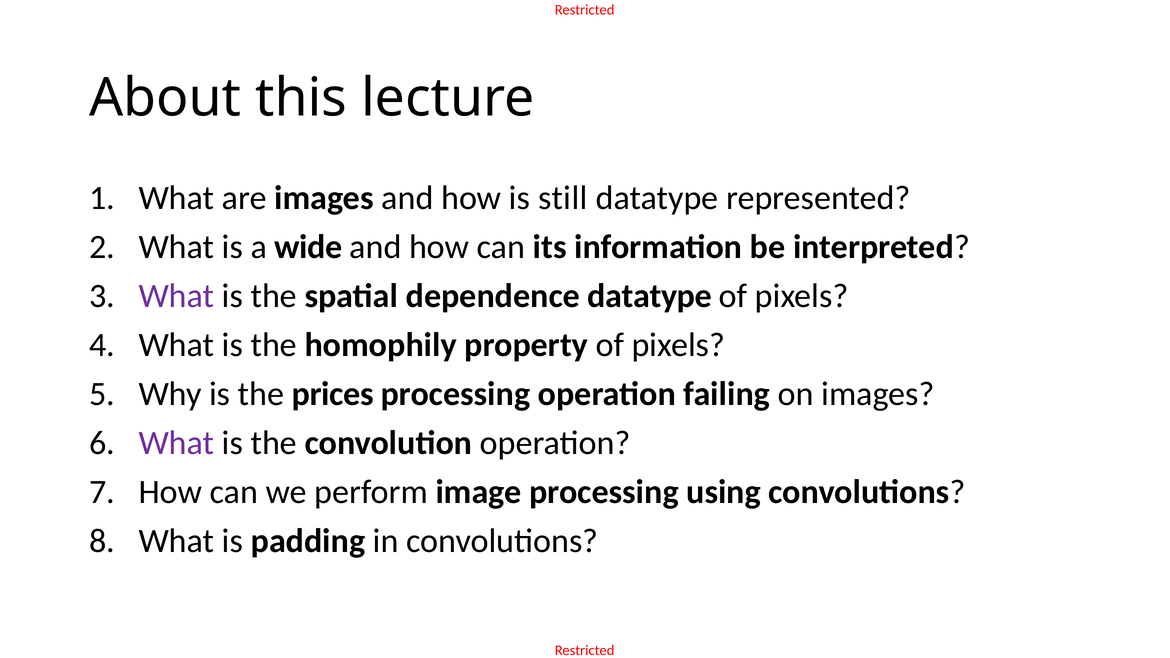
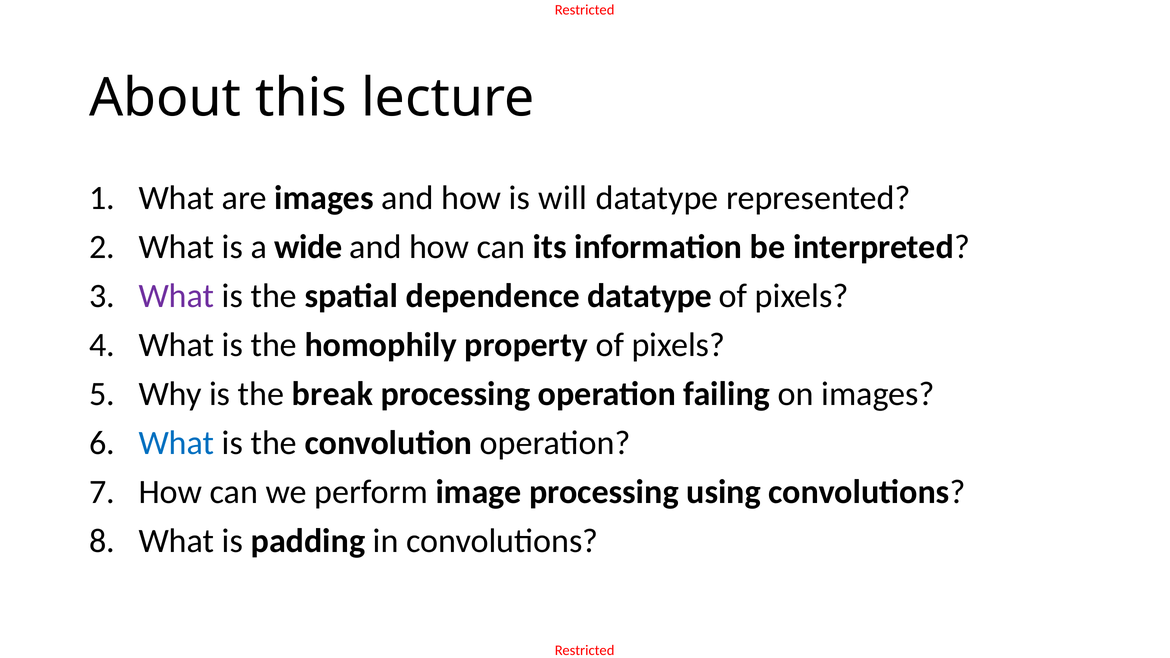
still: still -> will
prices: prices -> break
What at (176, 443) colour: purple -> blue
